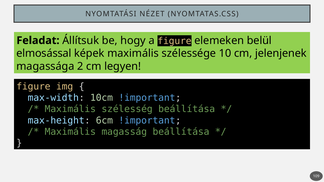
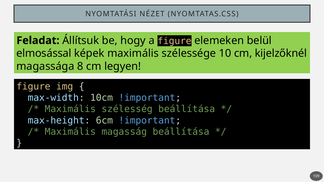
jelenjenek: jelenjenek -> kijelzőknél
2: 2 -> 8
